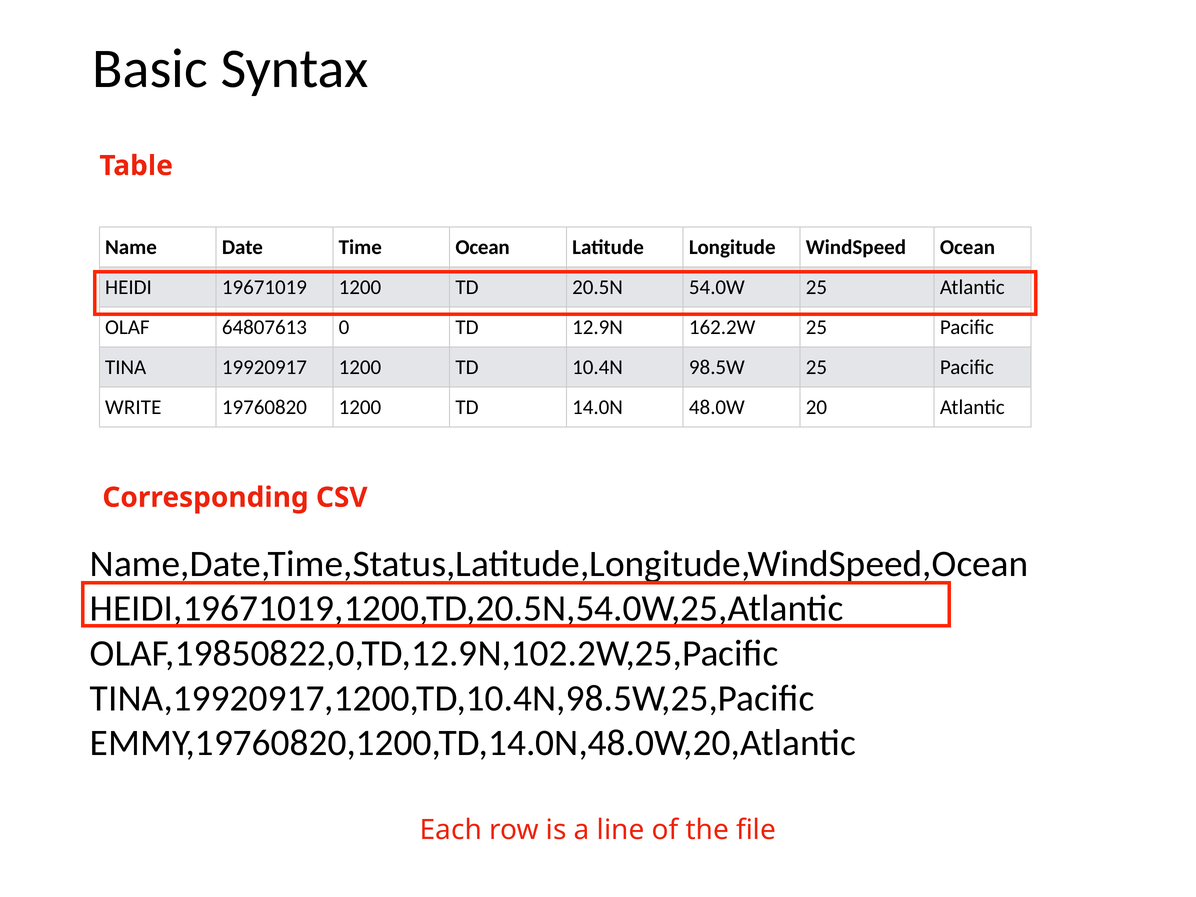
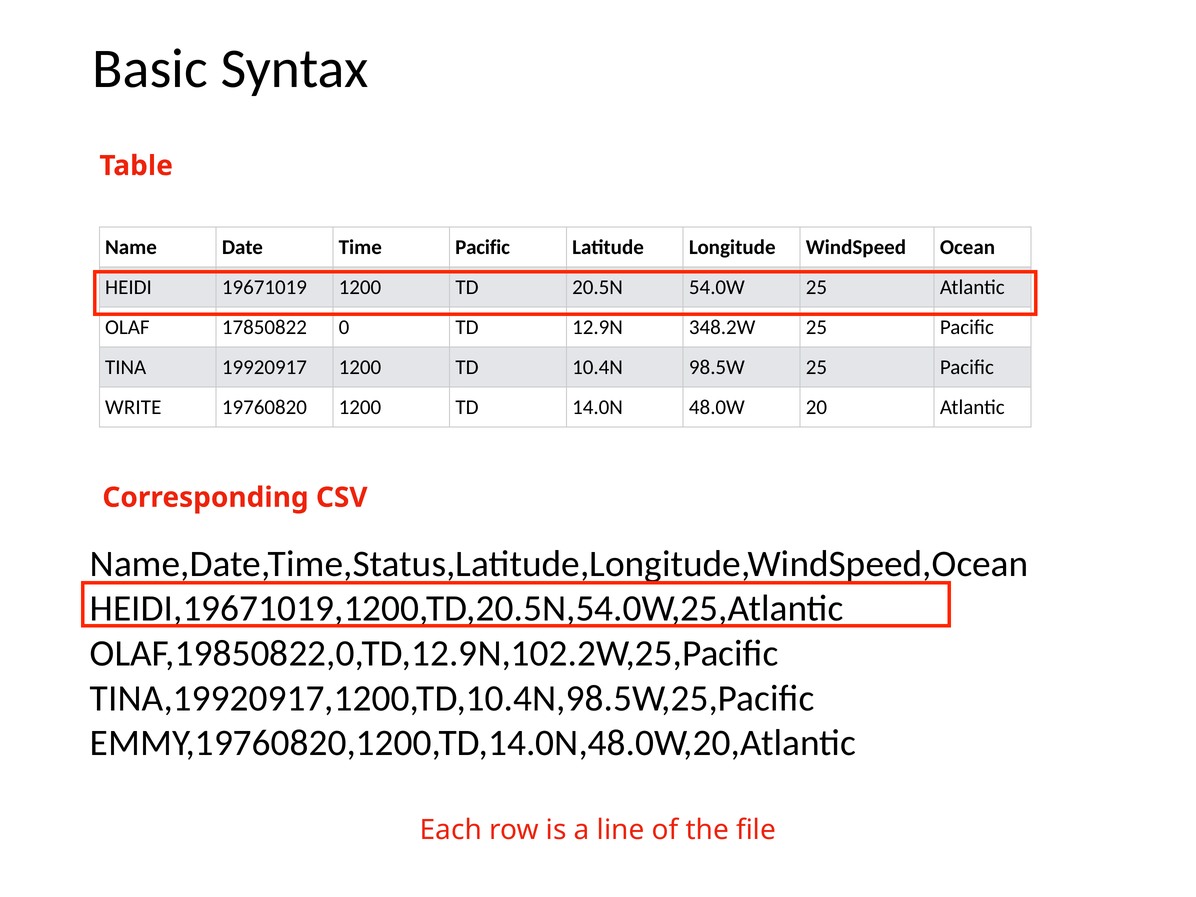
Time Ocean: Ocean -> Pacific
64807613: 64807613 -> 17850822
162.2W: 162.2W -> 348.2W
